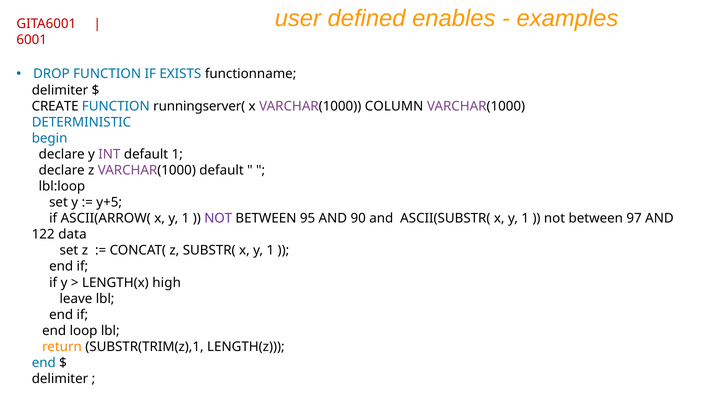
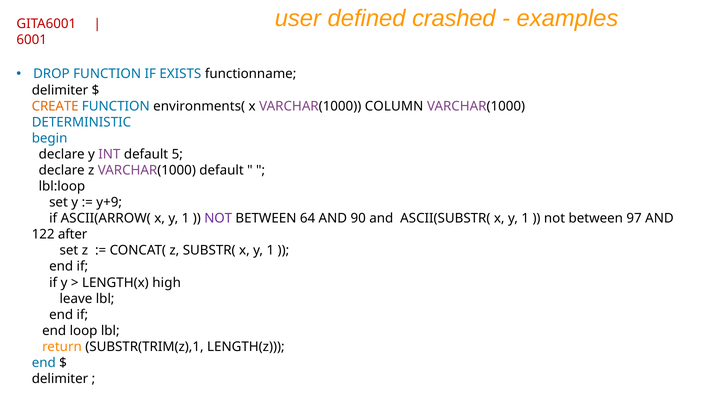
enables: enables -> crashed
CREATE colour: black -> orange
runningserver(: runningserver( -> environments(
default 1: 1 -> 5
y+5: y+5 -> y+9
95: 95 -> 64
data: data -> after
